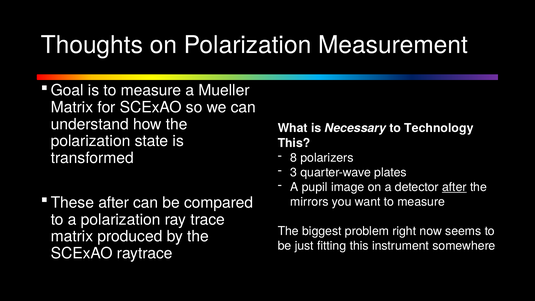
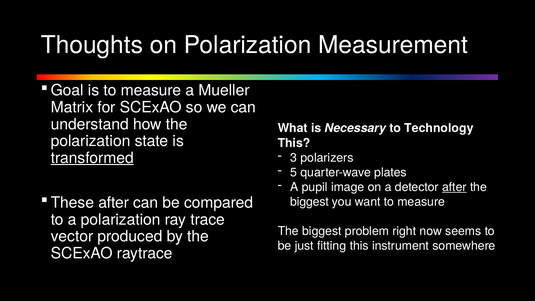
8: 8 -> 3
transformed underline: none -> present
3: 3 -> 5
mirrors at (309, 202): mirrors -> biggest
matrix at (72, 236): matrix -> vector
